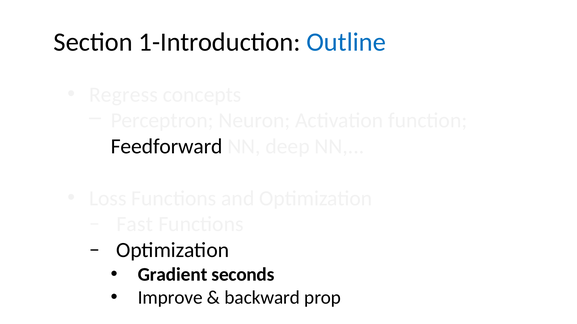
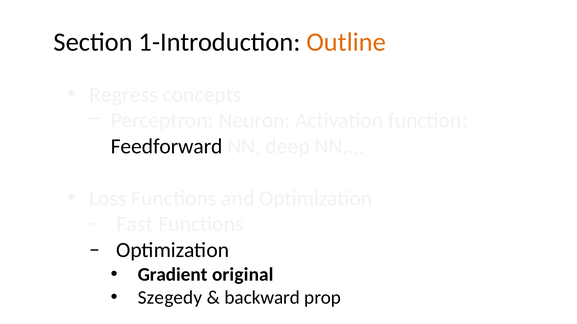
Outline colour: blue -> orange
seconds: seconds -> original
Improve: Improve -> Szegedy
